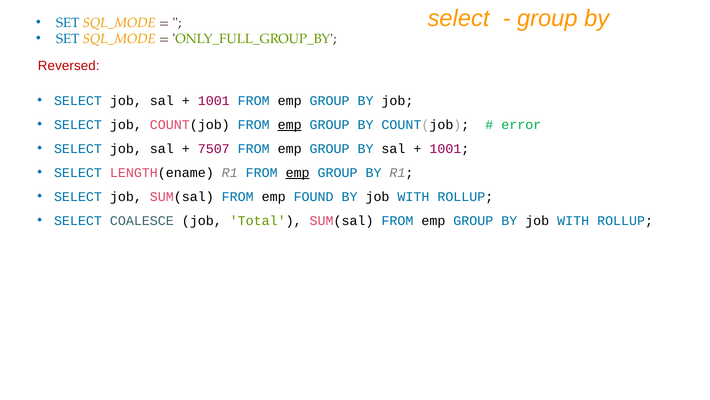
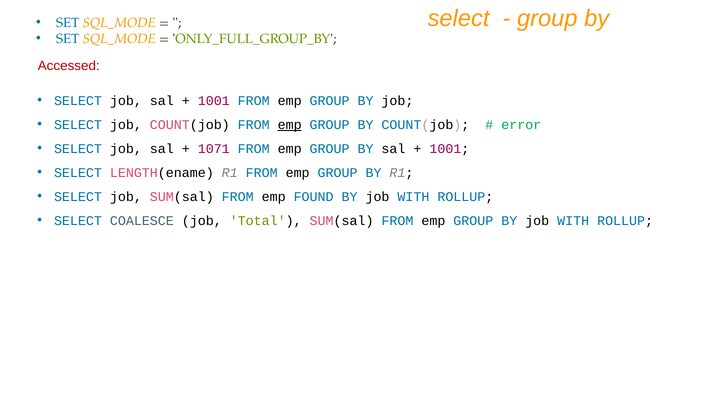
Reversed: Reversed -> Accessed
7507: 7507 -> 1071
emp at (298, 172) underline: present -> none
